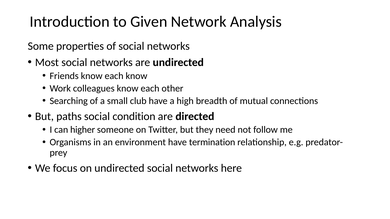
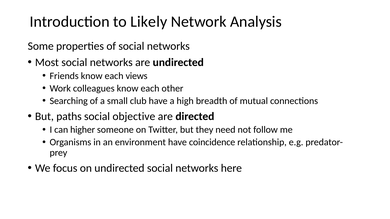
Given: Given -> Likely
each know: know -> views
condition: condition -> objective
termination: termination -> coincidence
